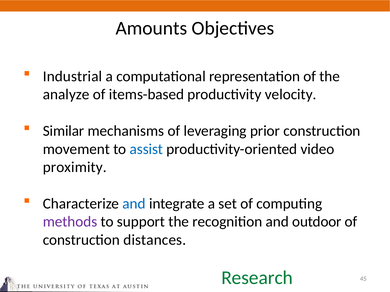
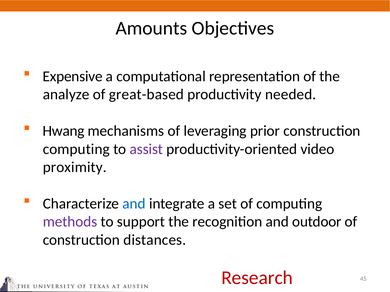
Industrial: Industrial -> Expensive
items-based: items-based -> great-based
velocity: velocity -> needed
Similar: Similar -> Hwang
movement at (76, 149): movement -> computing
assist colour: blue -> purple
Research colour: green -> red
